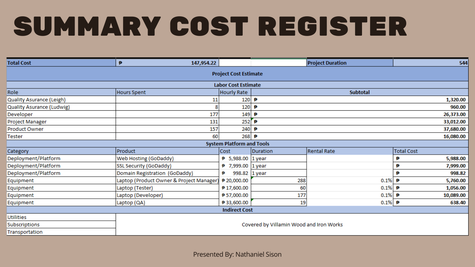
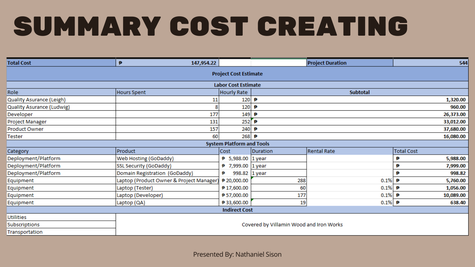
REGISTER: REGISTER -> CREATING
